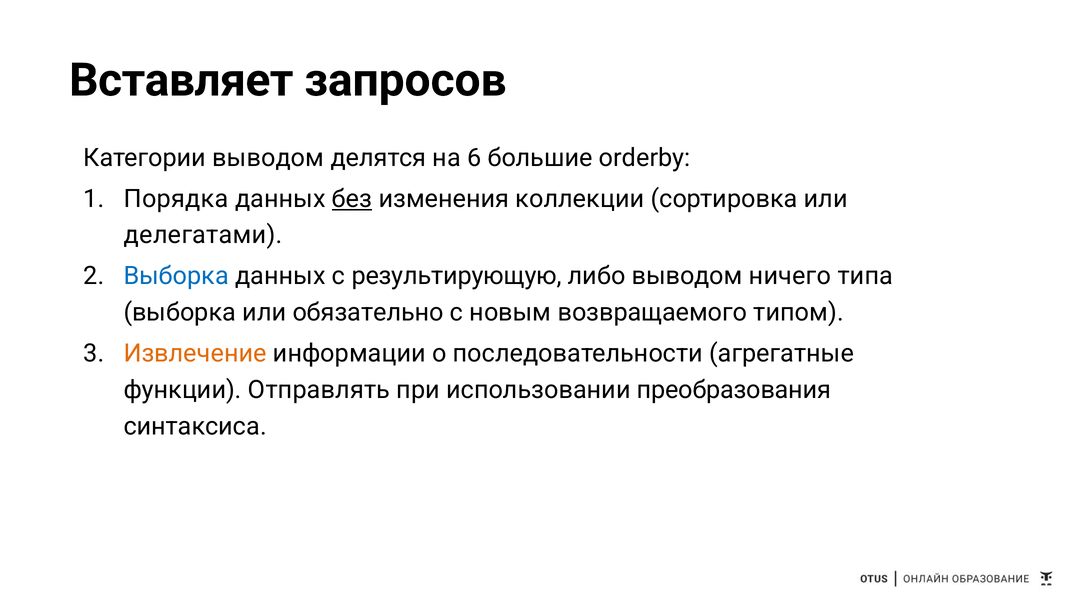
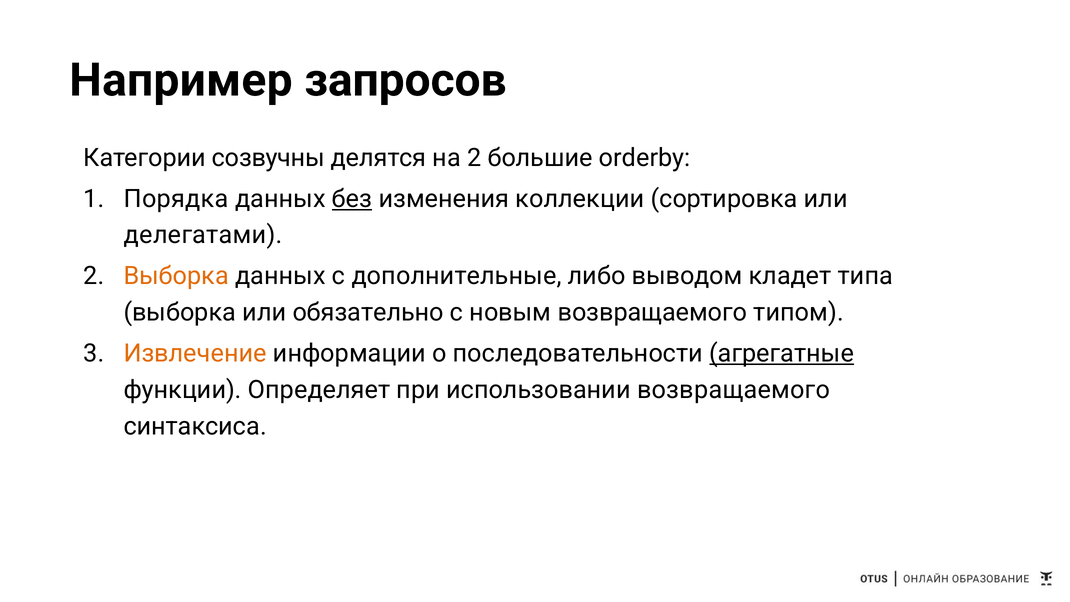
Вставляет: Вставляет -> Например
Категории выводом: выводом -> созвучны
на 6: 6 -> 2
Выборка at (176, 276) colour: blue -> orange
результирующую: результирующую -> дополнительные
ничего: ничего -> кладет
агрегатные underline: none -> present
Отправлять: Отправлять -> Определяет
использовании преобразования: преобразования -> возвращаемого
